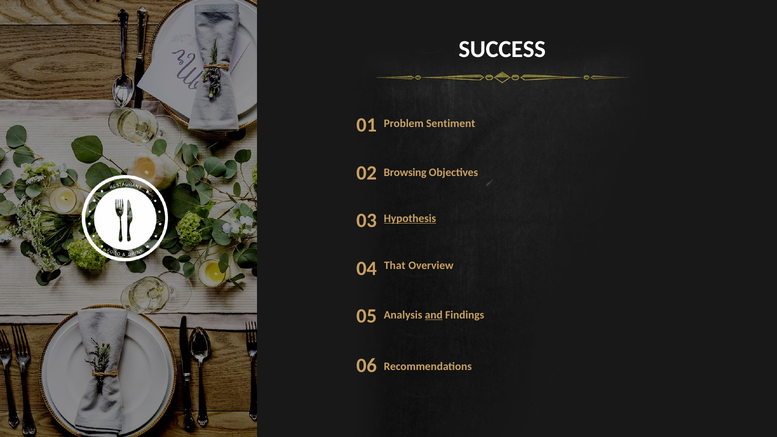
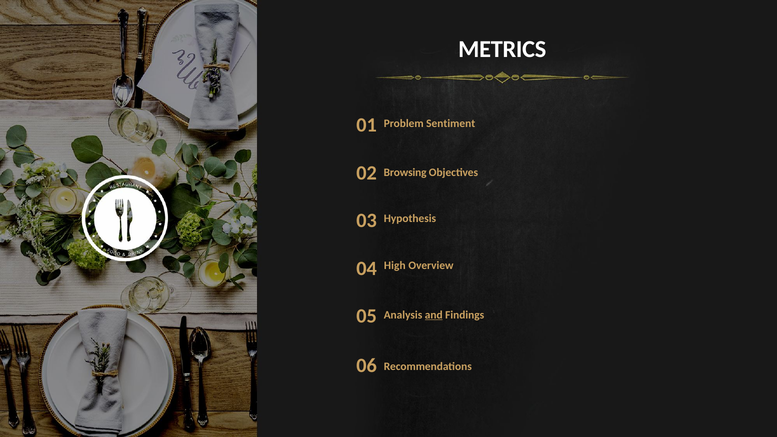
SUCCESS: SUCCESS -> METRICS
Hypothesis underline: present -> none
That: That -> High
